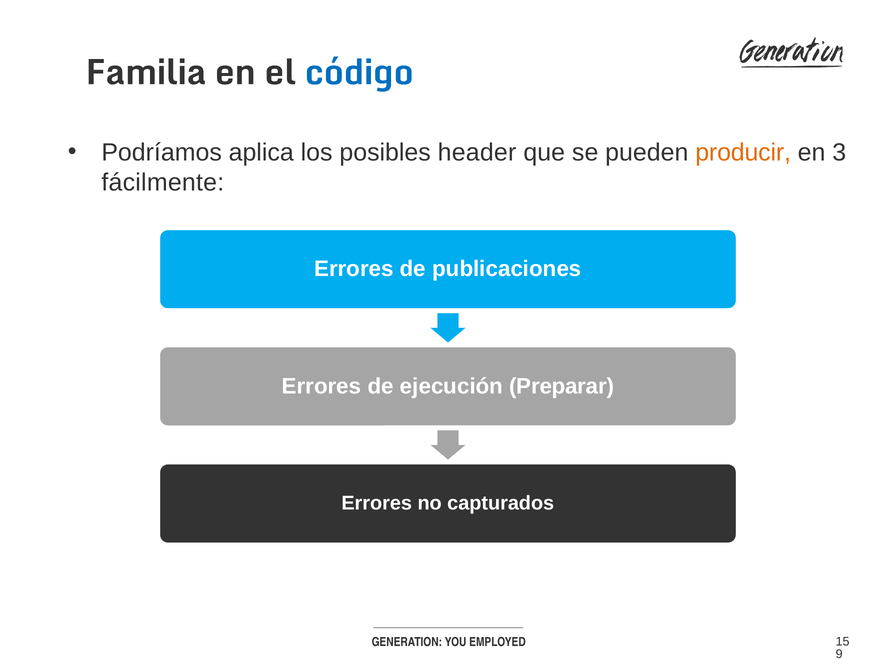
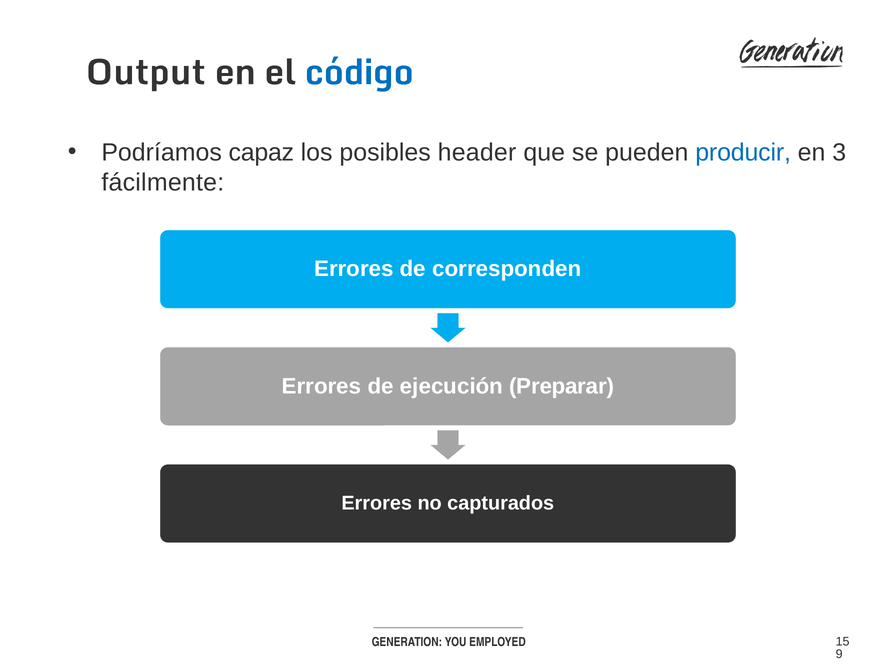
Familia: Familia -> Output
aplica: aplica -> capaz
producir colour: orange -> blue
publicaciones: publicaciones -> corresponden
